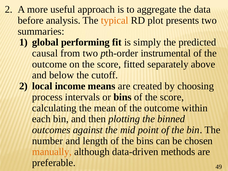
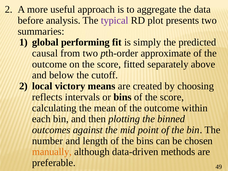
typical colour: orange -> purple
instrumental: instrumental -> approximate
income: income -> victory
process: process -> reflects
